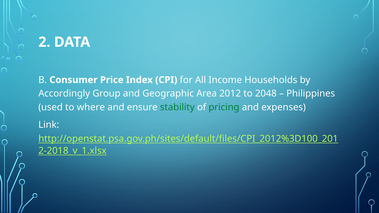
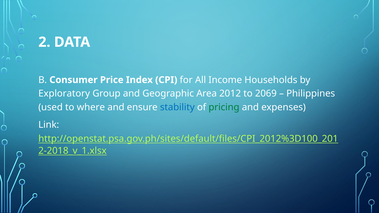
Accordingly: Accordingly -> Exploratory
2048: 2048 -> 2069
stability colour: green -> blue
